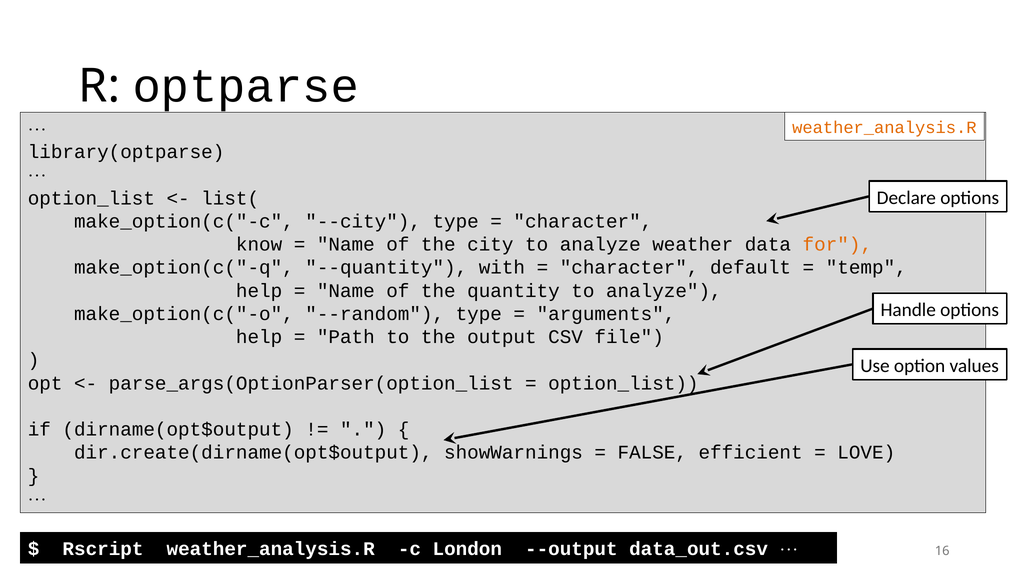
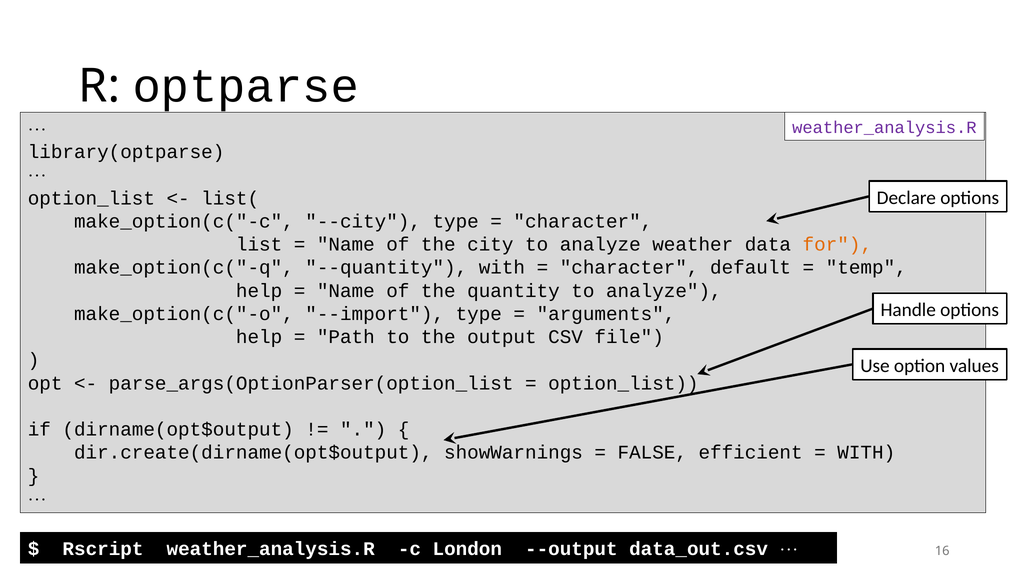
weather_analysis.R at (884, 128) colour: orange -> purple
know: know -> list
--random: --random -> --import
LOVE at (866, 453): LOVE -> WITH
